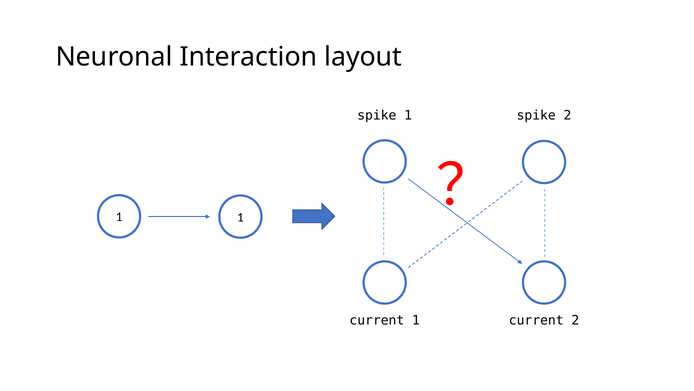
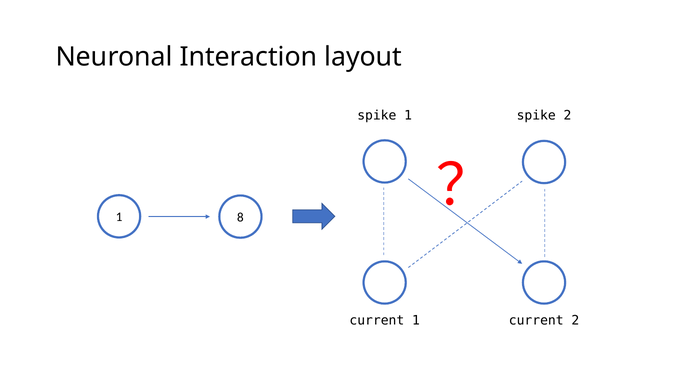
1 1: 1 -> 8
